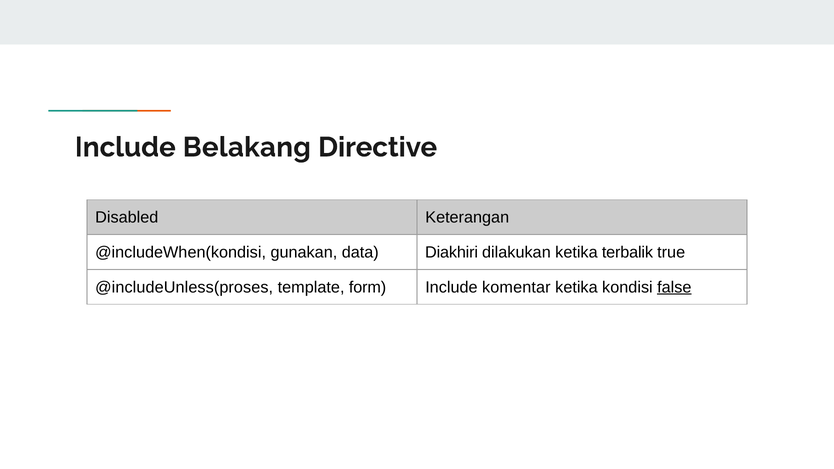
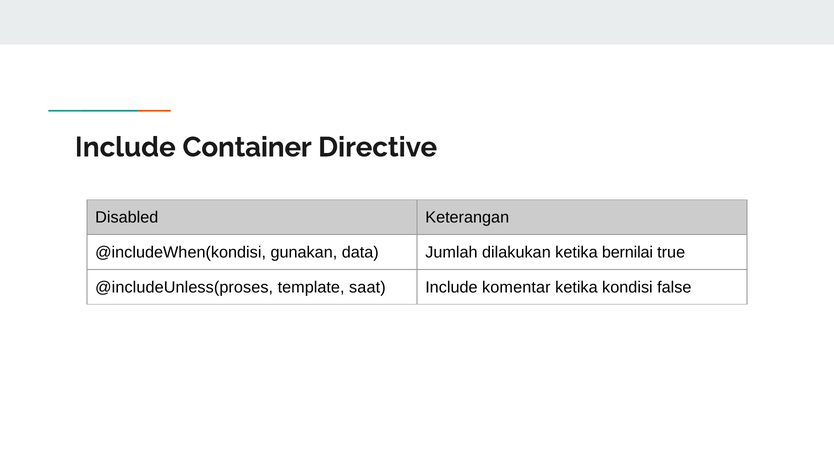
Belakang: Belakang -> Container
Diakhiri: Diakhiri -> Jumlah
terbalik: terbalik -> bernilai
form: form -> saat
false underline: present -> none
